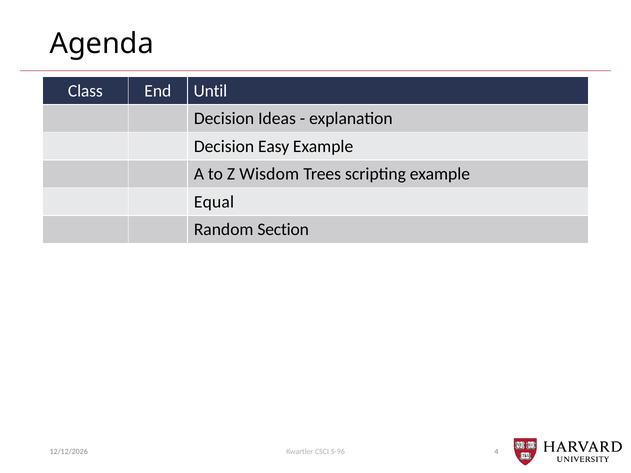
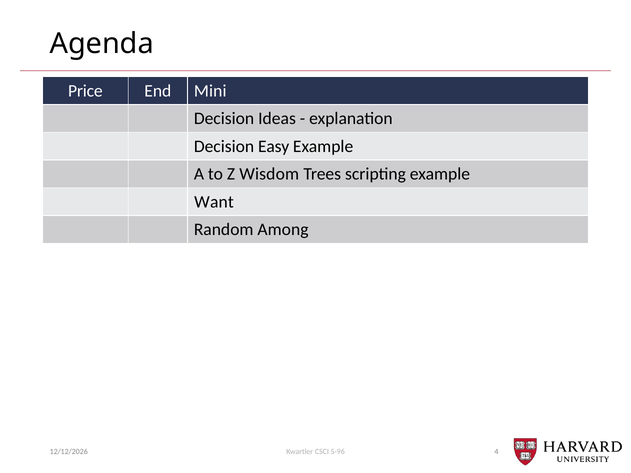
Class: Class -> Price
Until: Until -> Mini
Equal: Equal -> Want
Section: Section -> Among
